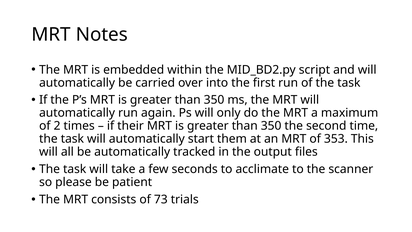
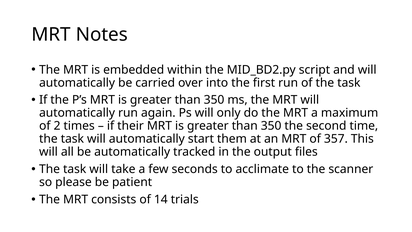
353: 353 -> 357
73: 73 -> 14
